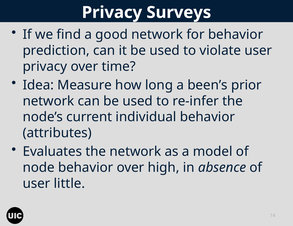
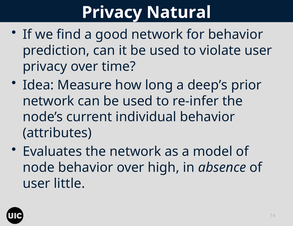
Surveys: Surveys -> Natural
been’s: been’s -> deep’s
